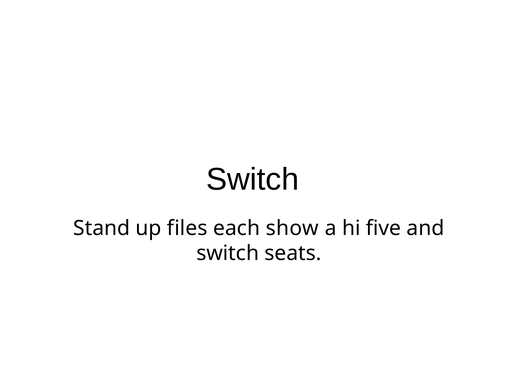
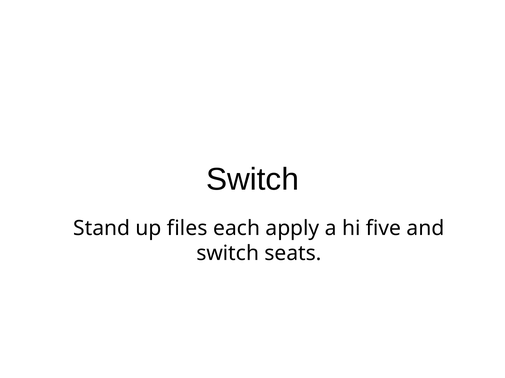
show: show -> apply
